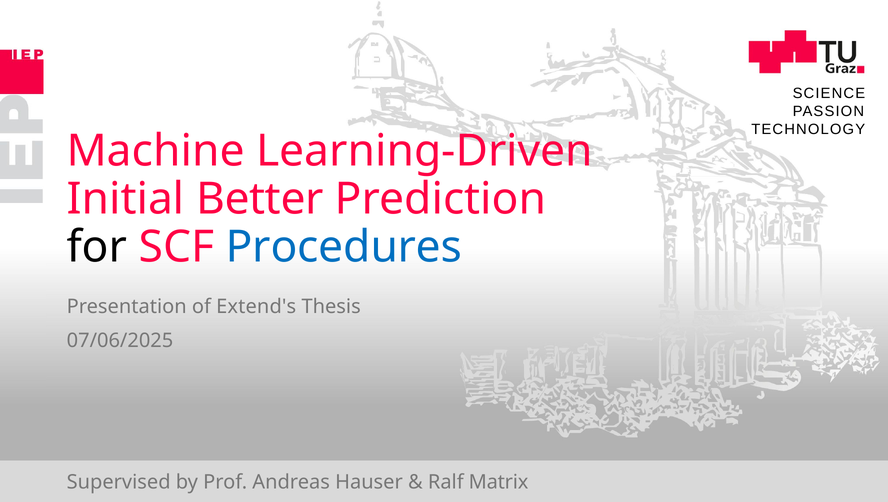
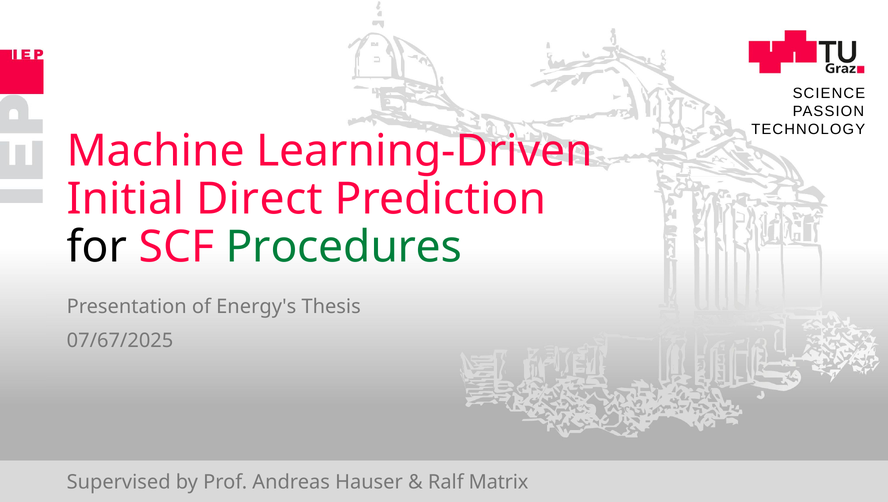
Better: Better -> Direct
Procedures colour: blue -> green
Extend's: Extend's -> Energy's
07/06/2025: 07/06/2025 -> 07/67/2025
